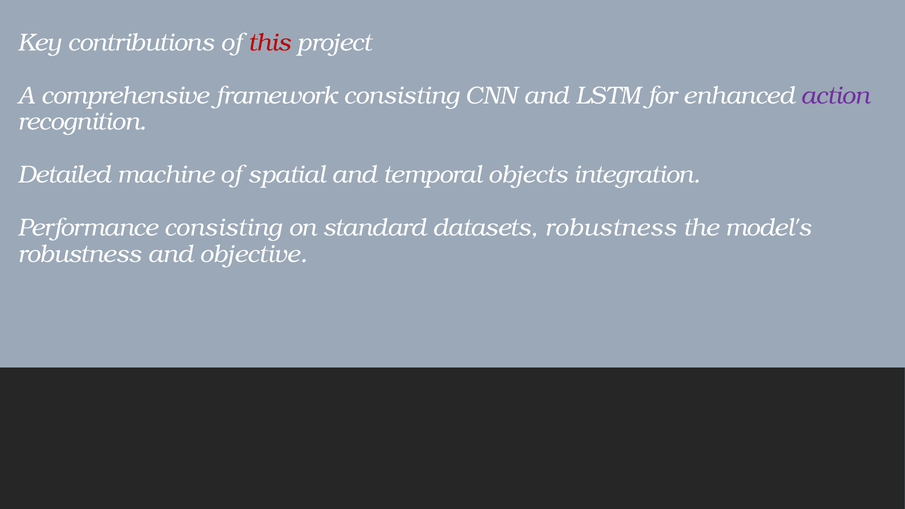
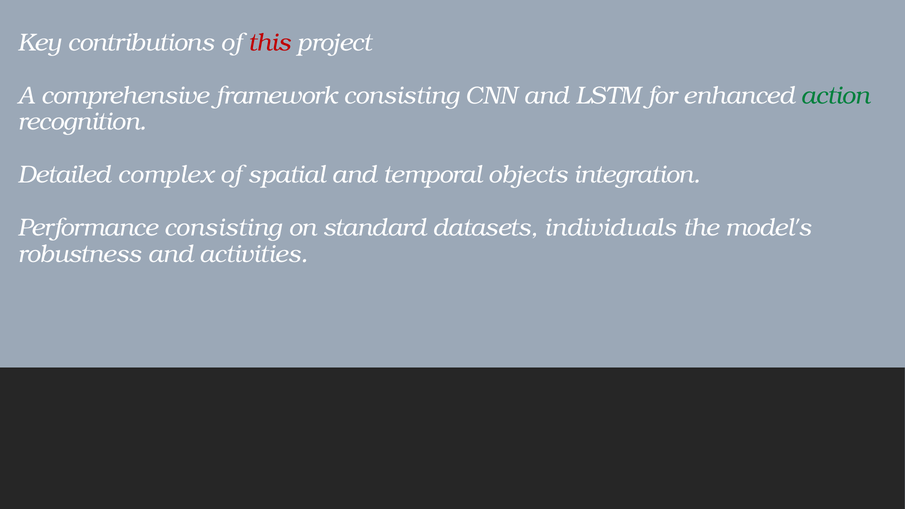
action colour: purple -> green
machine: machine -> complex
datasets robustness: robustness -> individuals
objective: objective -> activities
